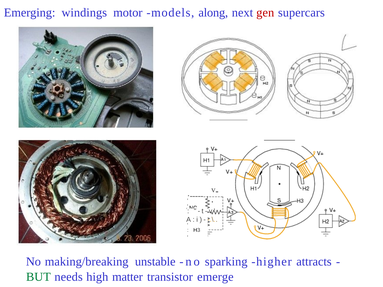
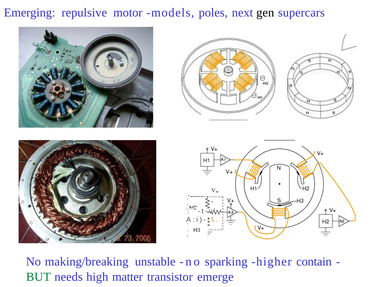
windings: windings -> repulsive
along: along -> poles
gen colour: red -> black
attracts: attracts -> contain
